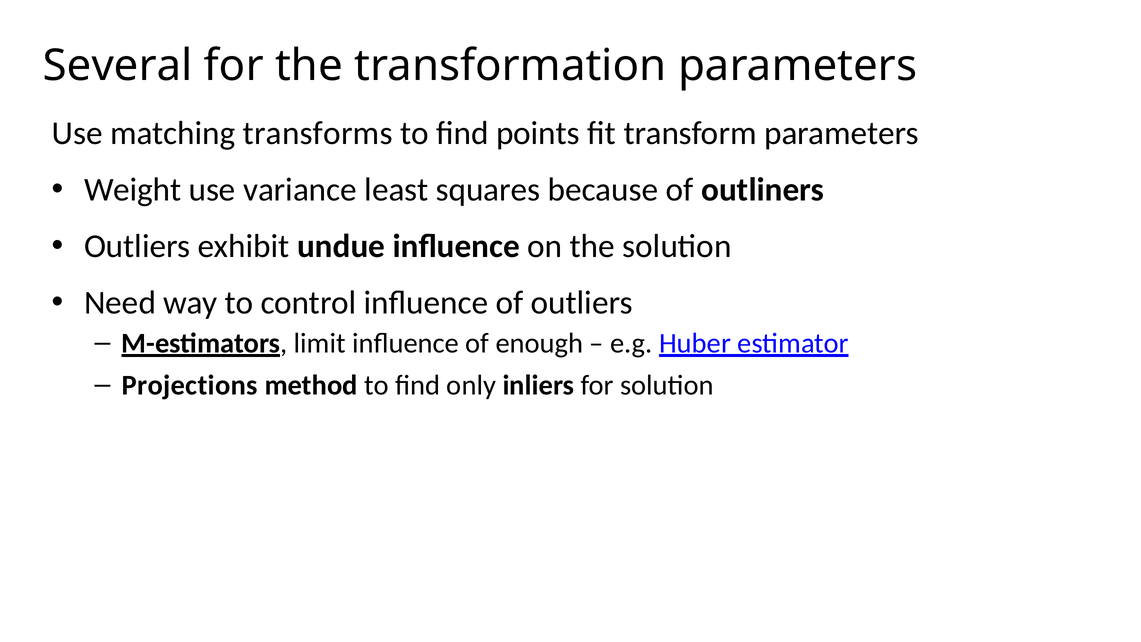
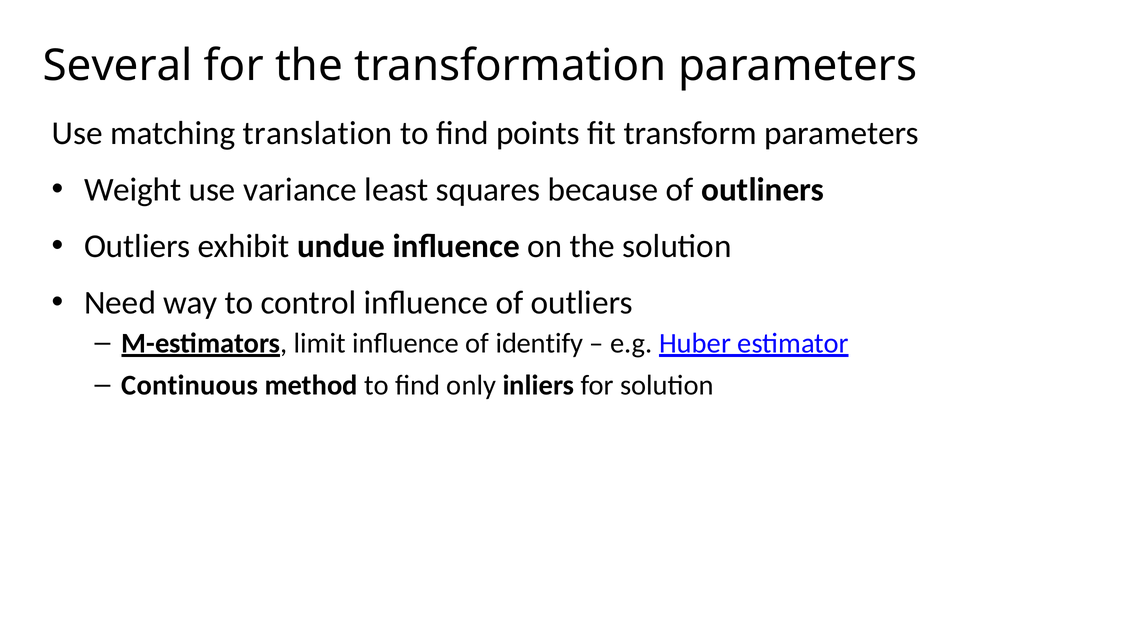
transforms: transforms -> translation
enough: enough -> identify
Projections: Projections -> Continuous
